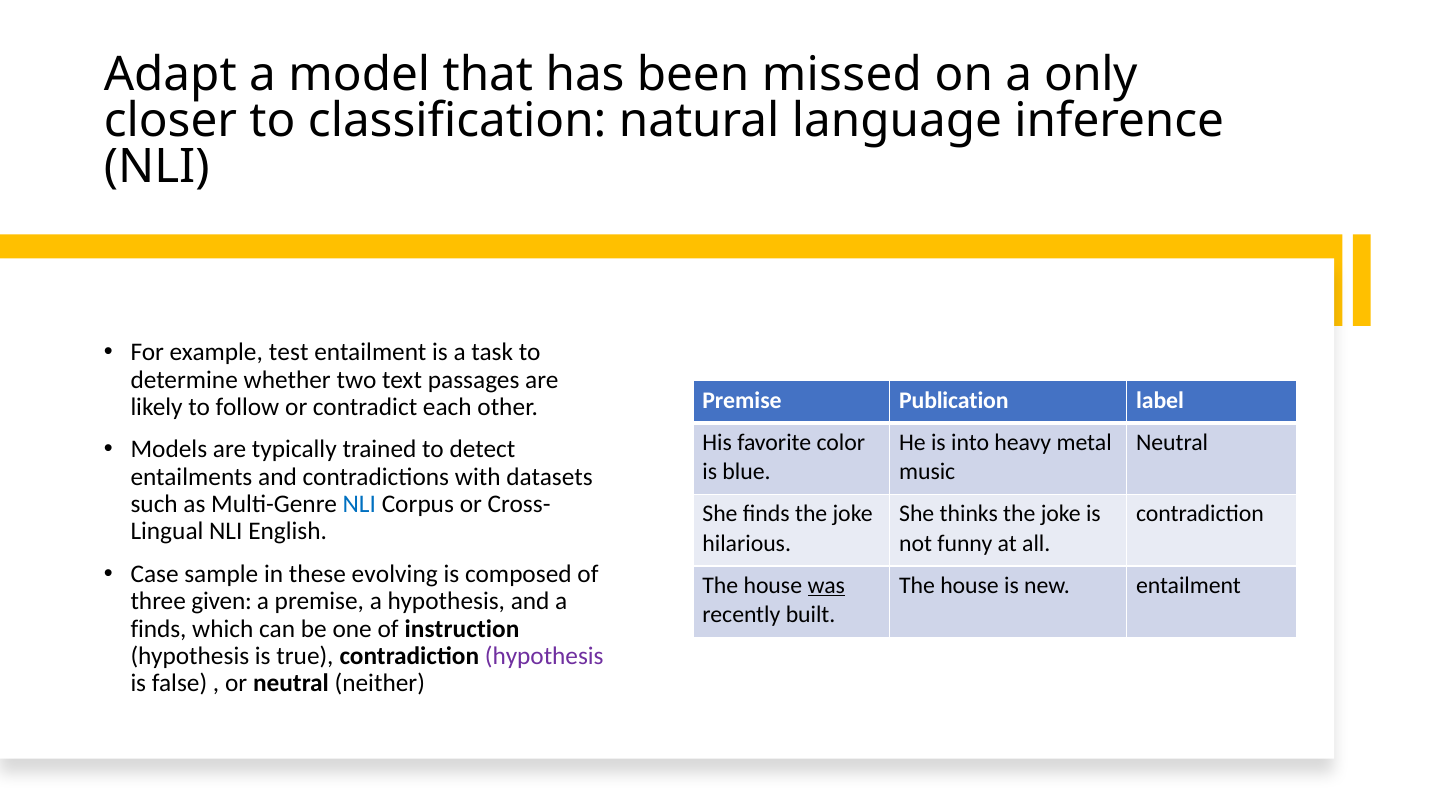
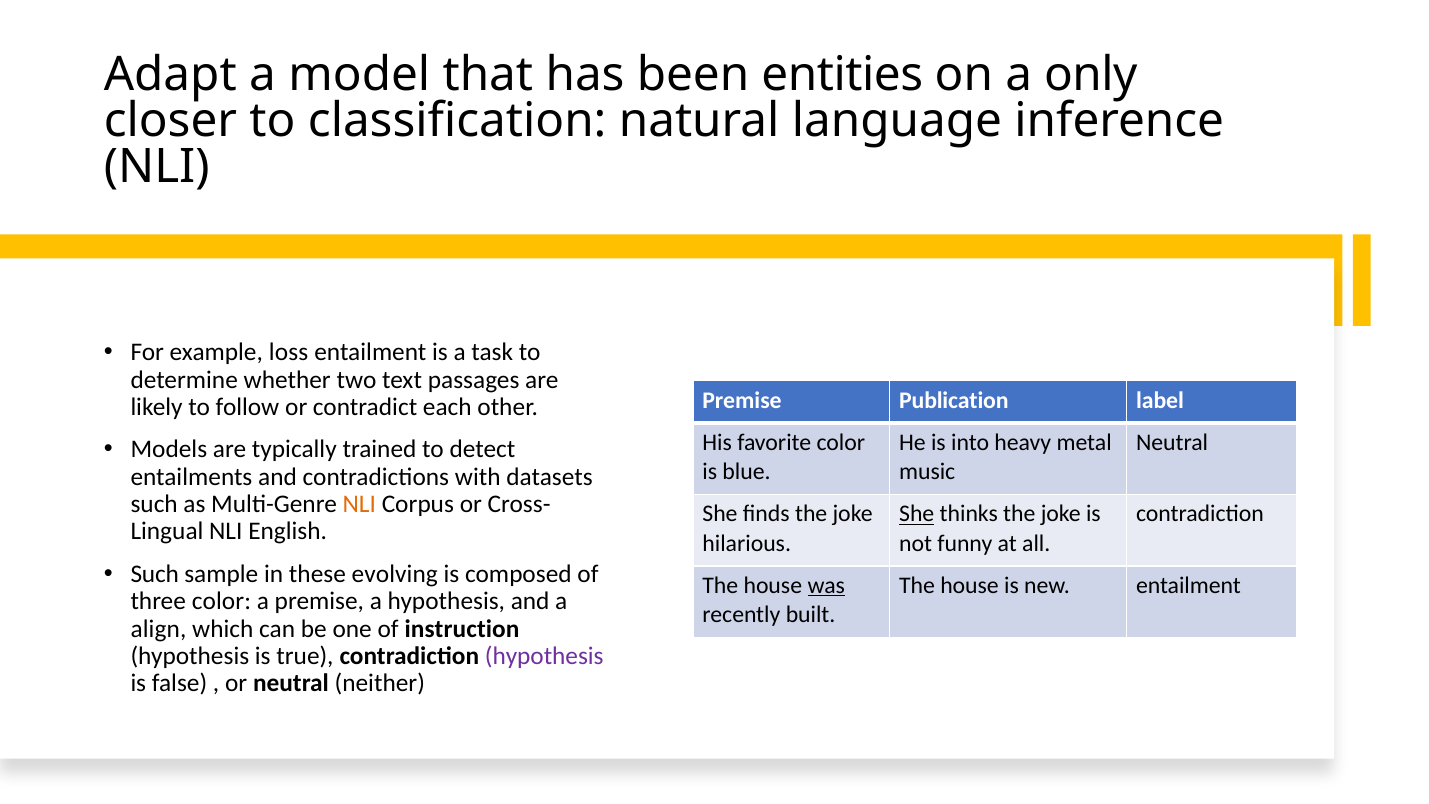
missed: missed -> entities
test: test -> loss
NLI at (359, 504) colour: blue -> orange
She at (917, 514) underline: none -> present
Case at (155, 574): Case -> Such
three given: given -> color
finds at (159, 629): finds -> align
